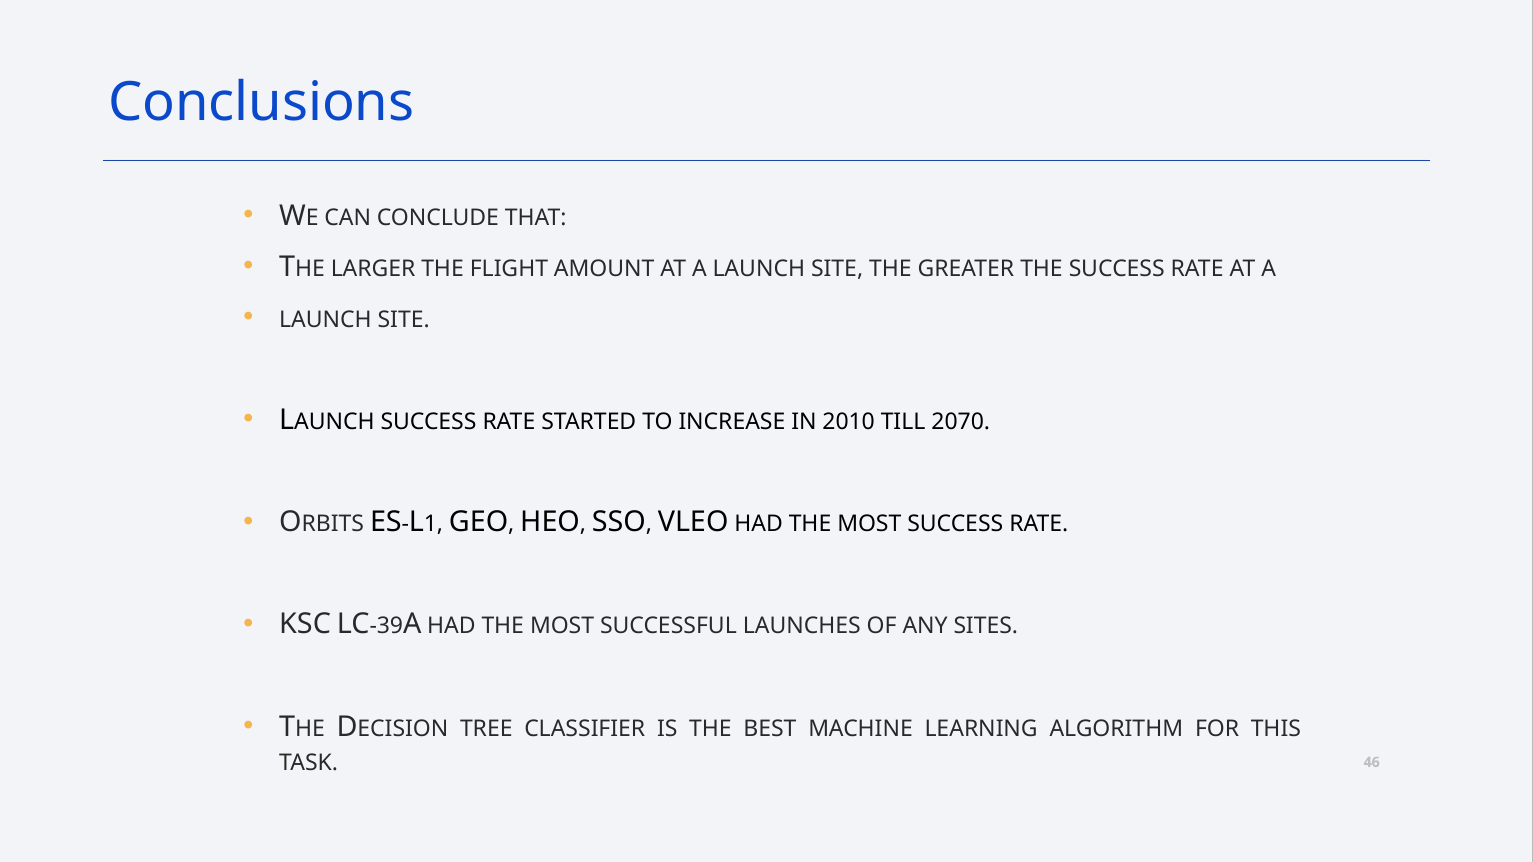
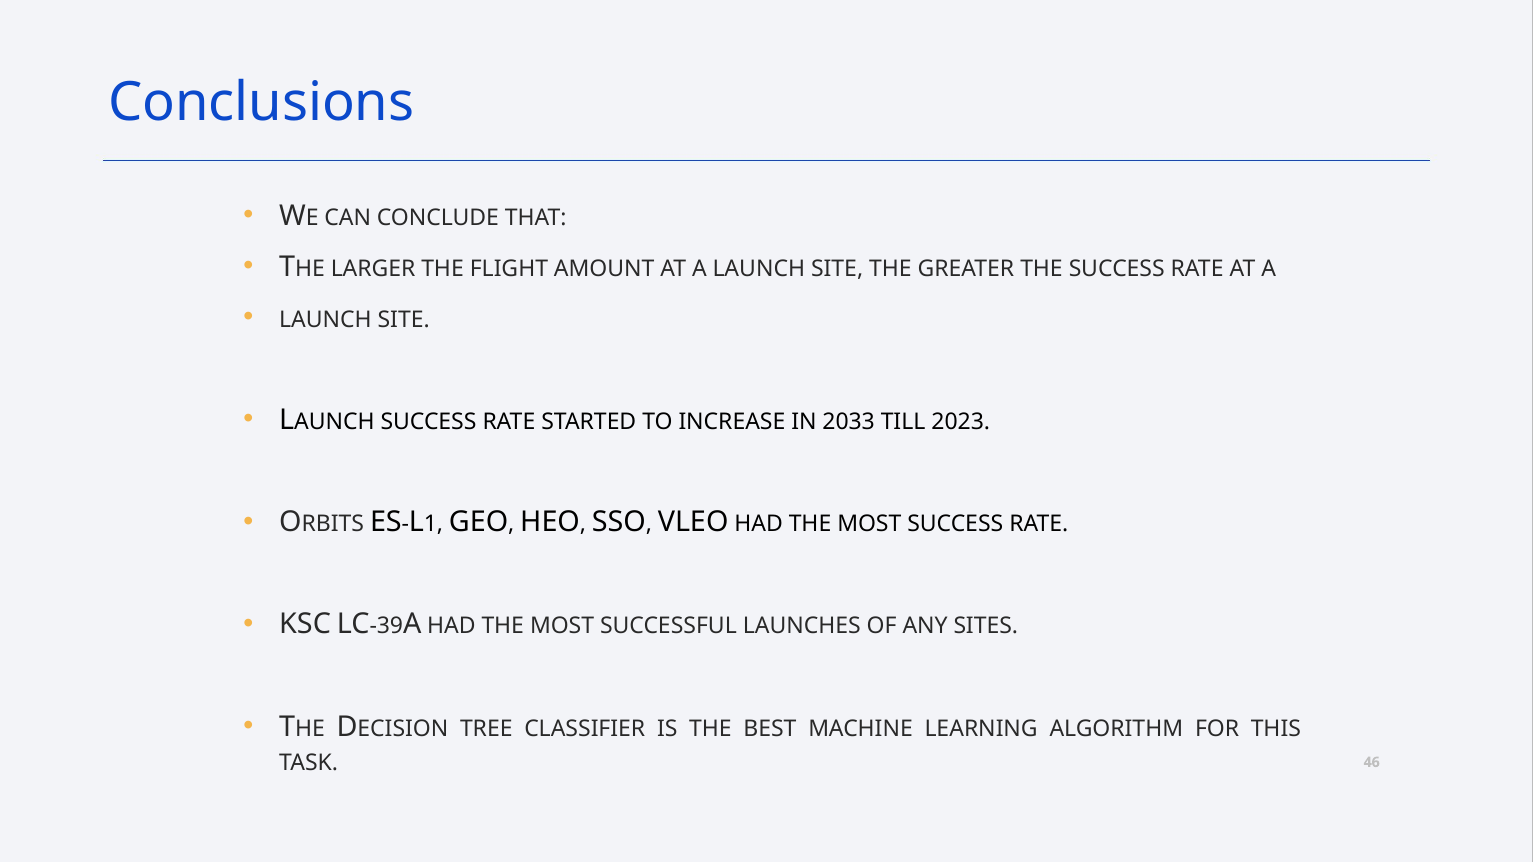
2010: 2010 -> 2033
2070: 2070 -> 2023
